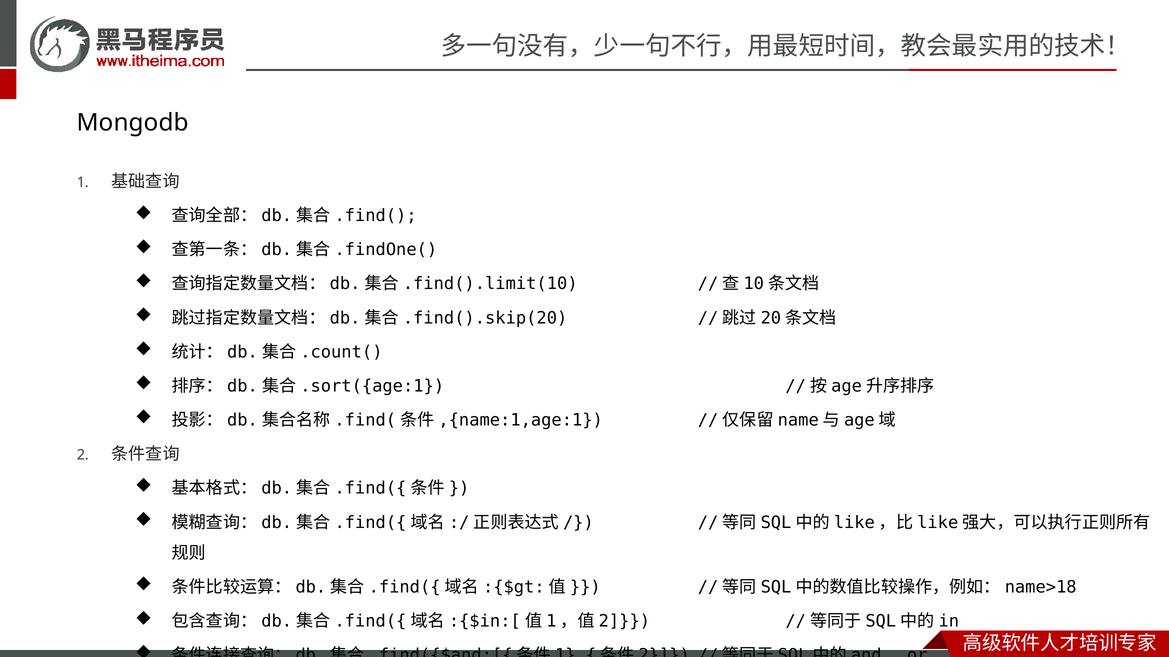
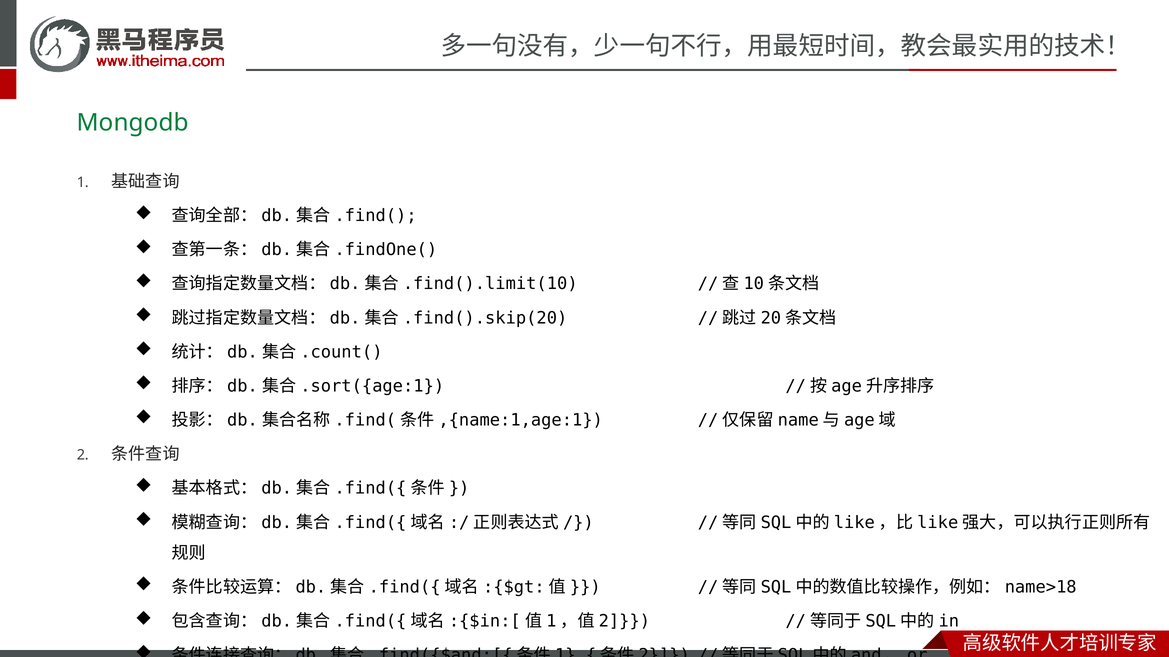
Mongodb colour: black -> green
